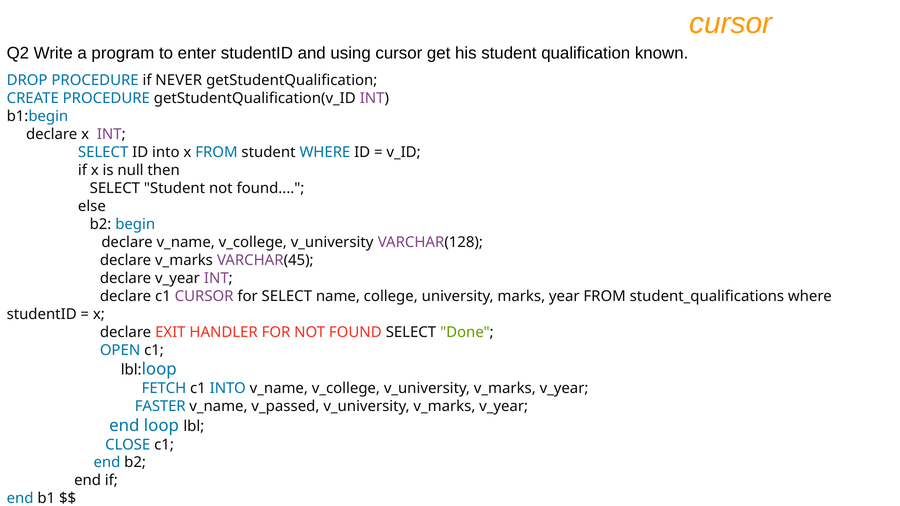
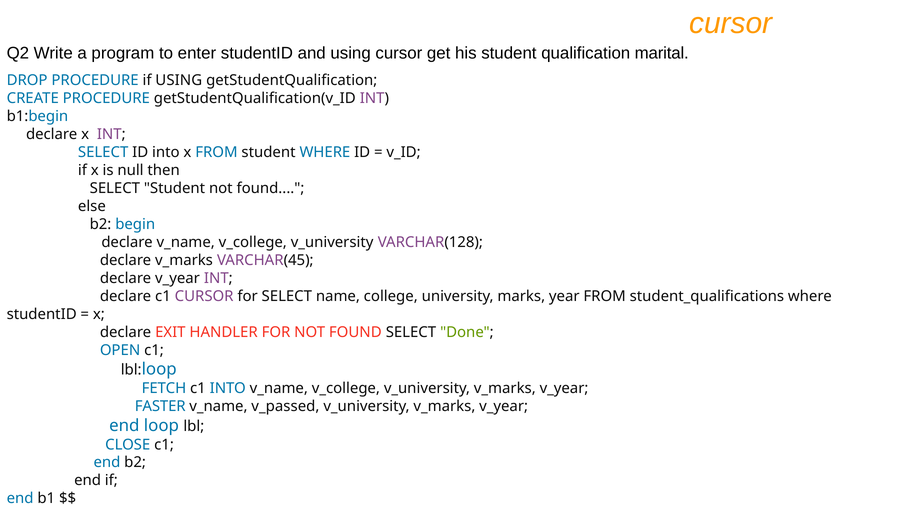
known: known -> marital
if NEVER: NEVER -> USING
